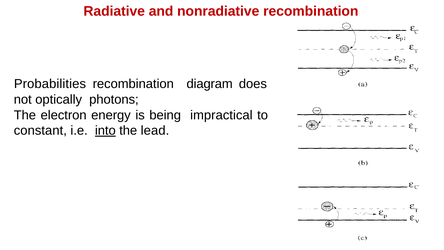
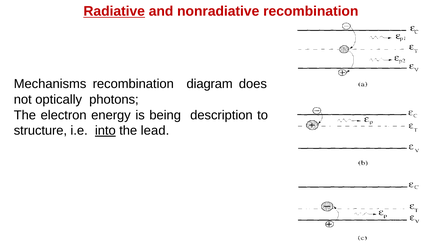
Radiative underline: none -> present
Probabilities: Probabilities -> Mechanisms
impractical: impractical -> description
constant: constant -> structure
